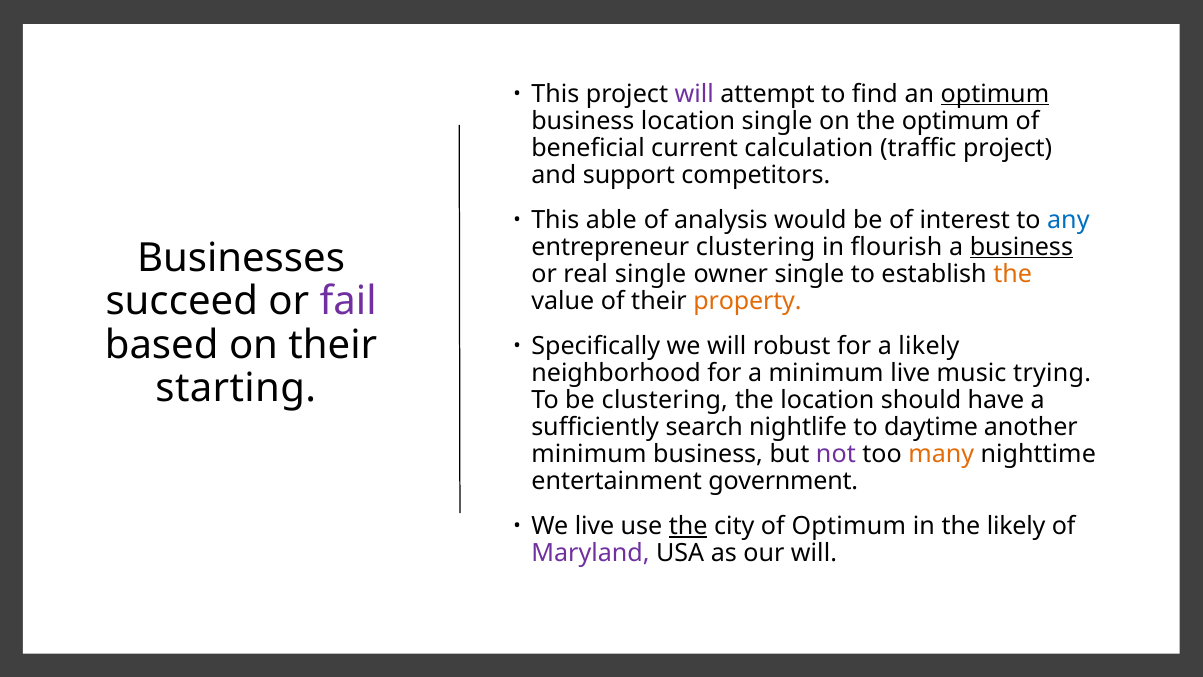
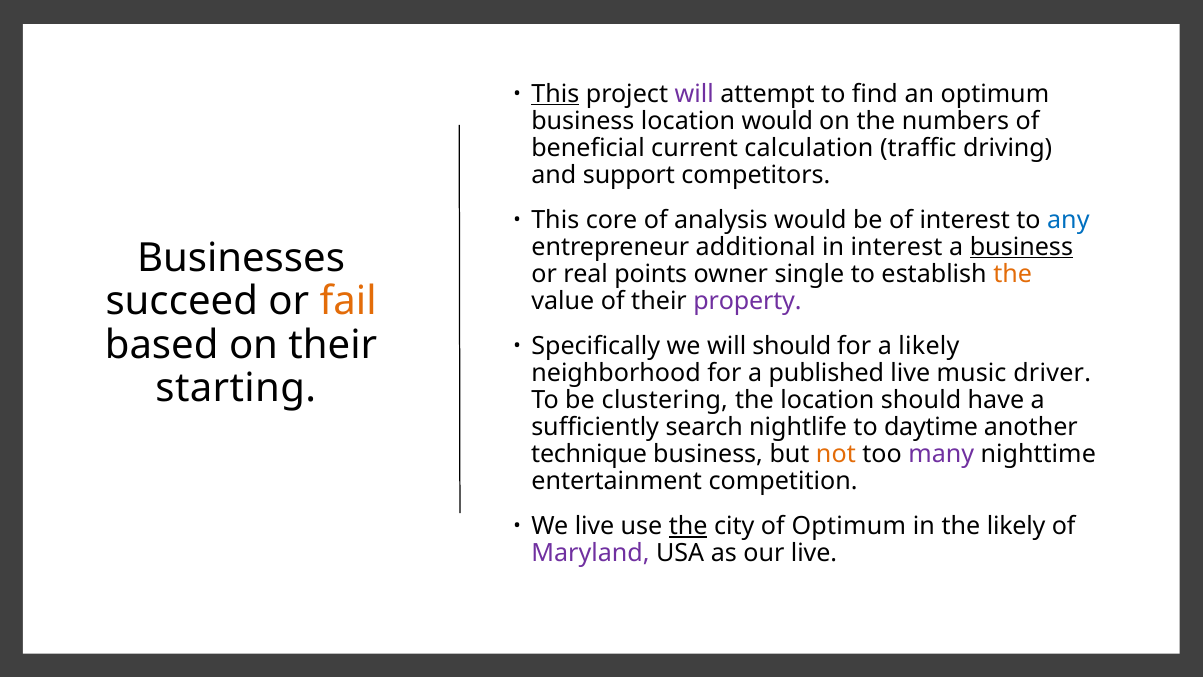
This at (555, 94) underline: none -> present
optimum at (995, 94) underline: present -> none
location single: single -> would
the optimum: optimum -> numbers
traffic project: project -> driving
able: able -> core
entrepreneur clustering: clustering -> additional
in flourish: flourish -> interest
real single: single -> points
fail colour: purple -> orange
property colour: orange -> purple
will robust: robust -> should
a minimum: minimum -> published
trying: trying -> driver
minimum at (589, 454): minimum -> technique
not colour: purple -> orange
many colour: orange -> purple
government: government -> competition
our will: will -> live
